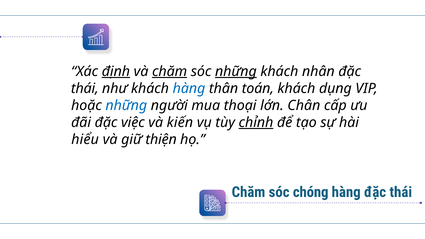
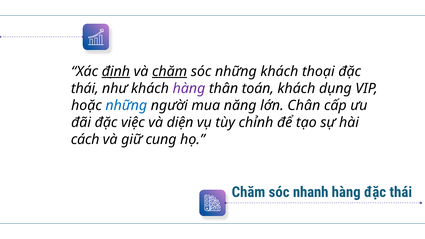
những at (236, 71) underline: present -> none
nhân: nhân -> thoại
hàng at (189, 88) colour: blue -> purple
thoại: thoại -> năng
kiến: kiến -> diện
chỉnh underline: present -> none
hiểu: hiểu -> cách
thiện: thiện -> cung
chóng: chóng -> nhanh
